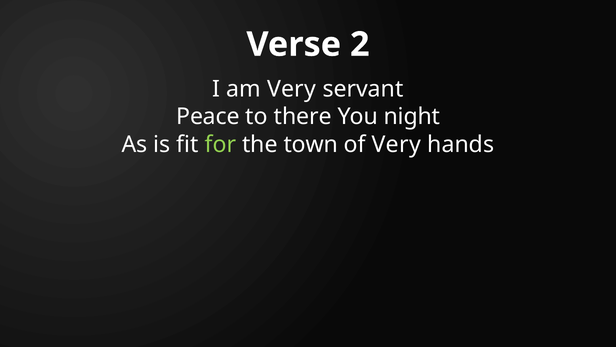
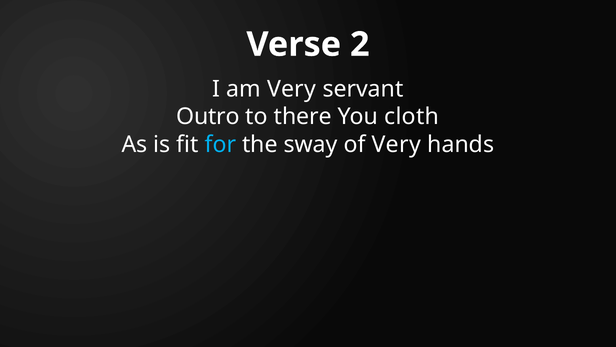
Peace: Peace -> Outro
night: night -> cloth
for colour: light green -> light blue
town: town -> sway
